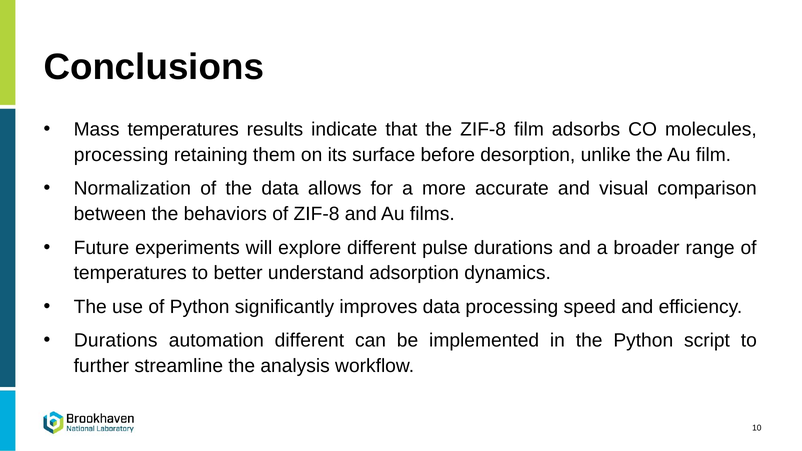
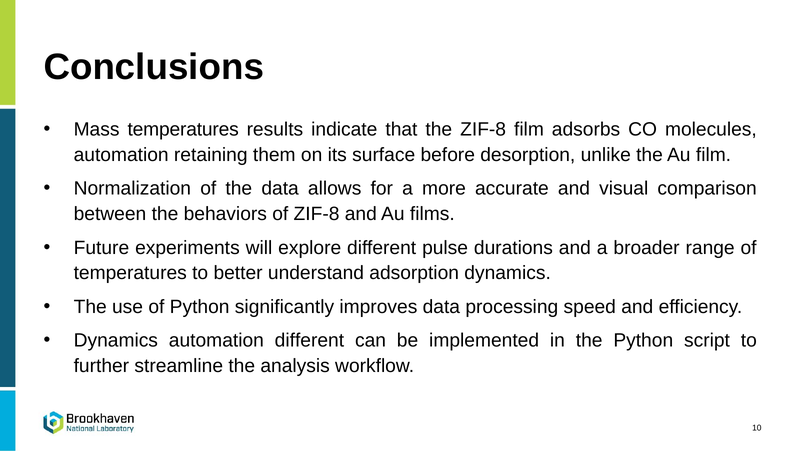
processing at (121, 155): processing -> automation
Durations at (116, 341): Durations -> Dynamics
